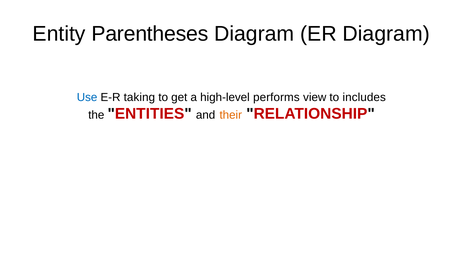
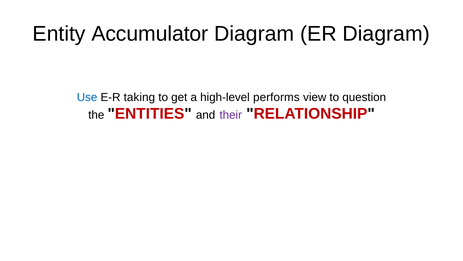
Parentheses: Parentheses -> Accumulator
includes: includes -> question
their colour: orange -> purple
